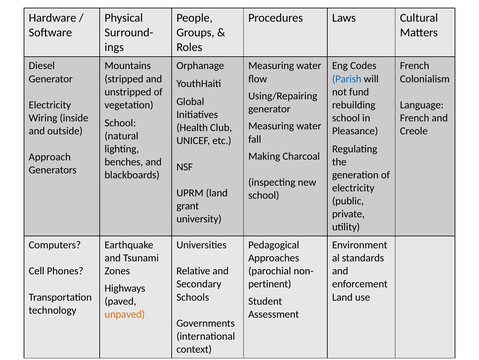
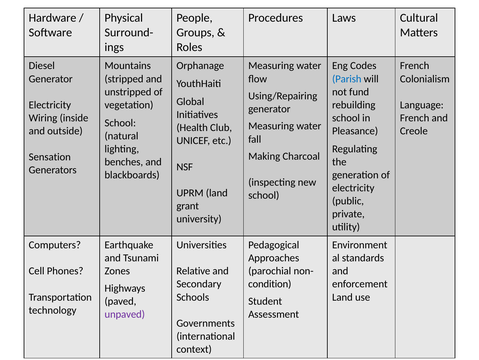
Approach: Approach -> Sensation
pertinent: pertinent -> condition
unpaved colour: orange -> purple
